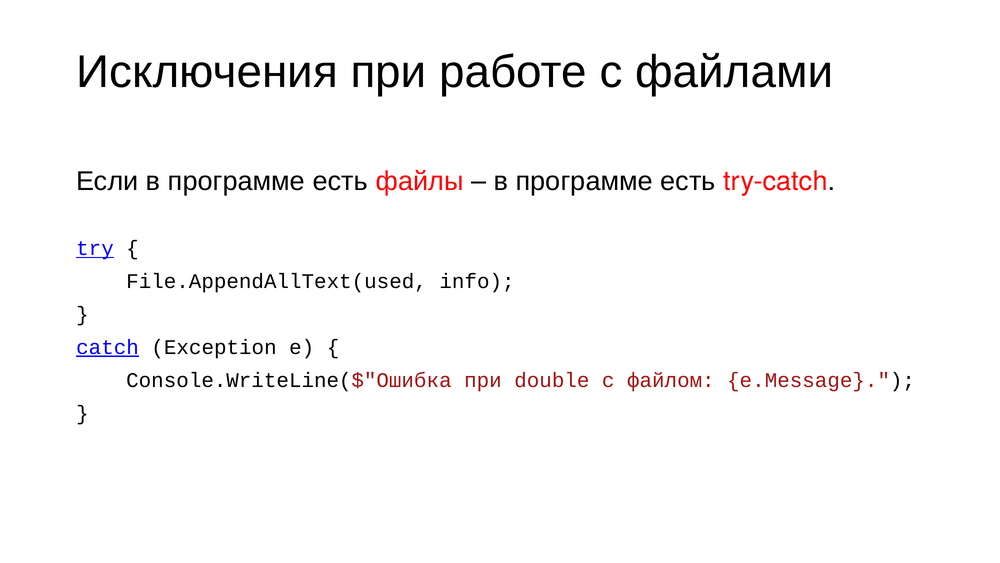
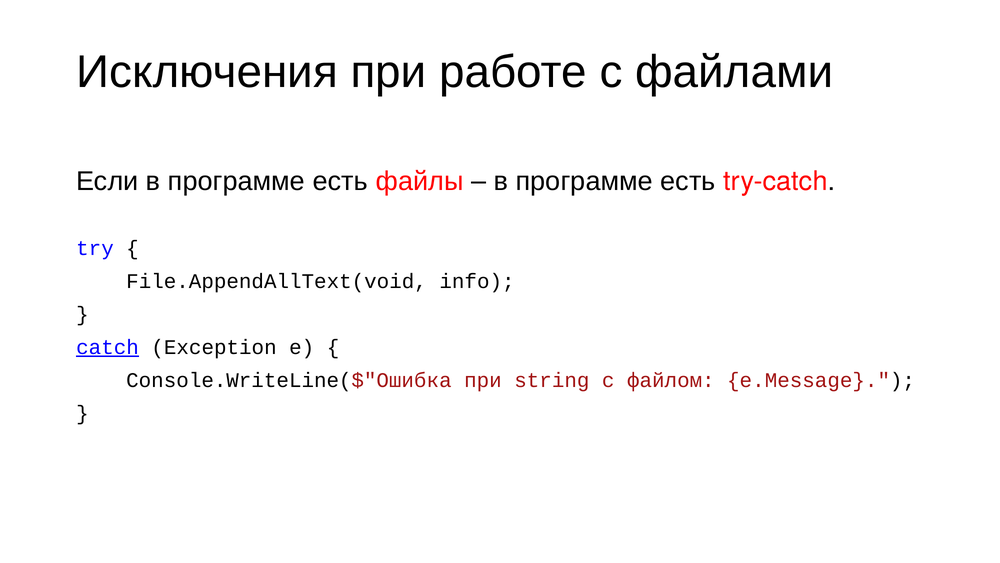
try underline: present -> none
File.AppendAllText(used: File.AppendAllText(used -> File.AppendAllText(void
double: double -> string
